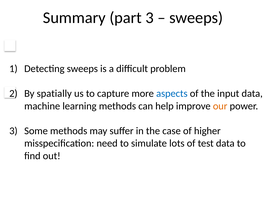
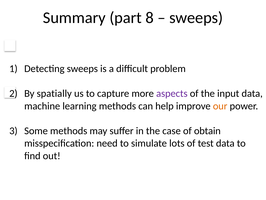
part 3: 3 -> 8
aspects colour: blue -> purple
higher: higher -> obtain
